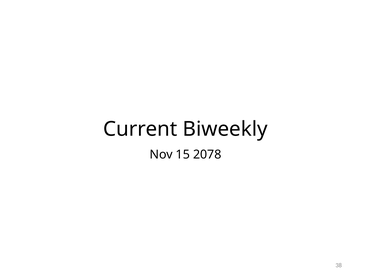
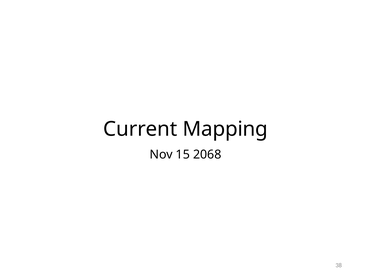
Biweekly: Biweekly -> Mapping
2078: 2078 -> 2068
